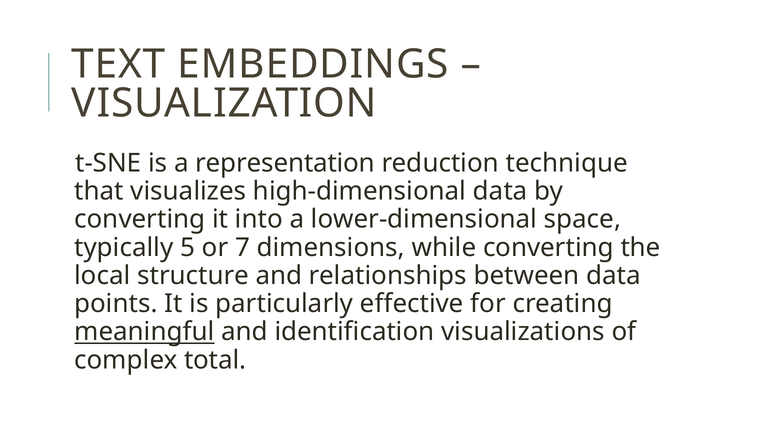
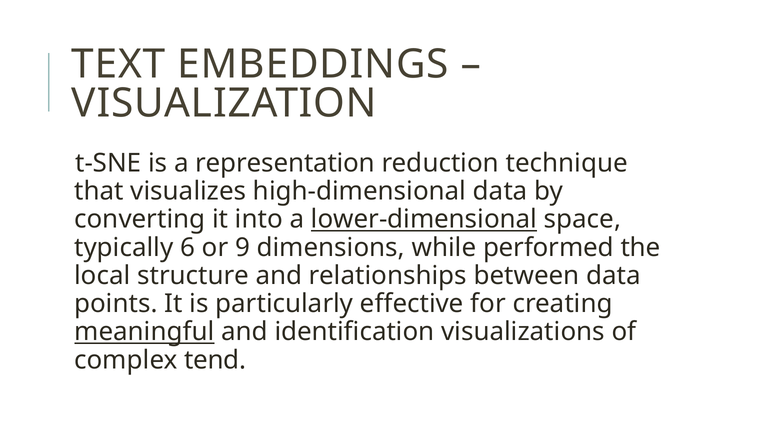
lower-dimensional underline: none -> present
5: 5 -> 6
7: 7 -> 9
while converting: converting -> performed
total: total -> tend
